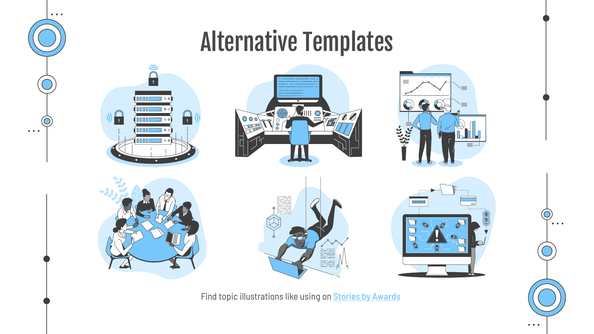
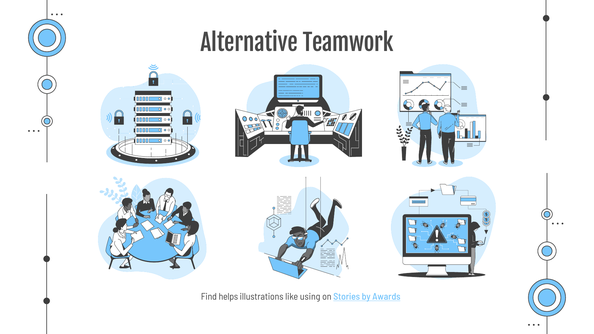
Templates: Templates -> Teamwork
topic: topic -> helps
